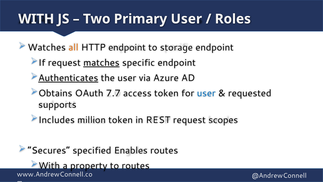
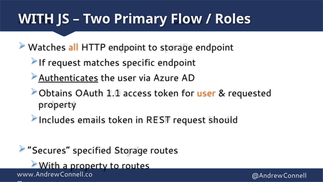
Primary User: User -> Flow
matches underline: present -> none
7.7: 7.7 -> 1.1
user at (206, 93) colour: blue -> orange
supports at (57, 104): supports -> property
million: million -> emails
scopes: scopes -> should
specified Enables: Enables -> Storage
